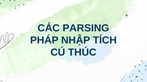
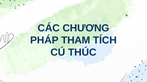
PARSING: PARSING -> CHƯƠNG
NHẬP: NHẬP -> THAM
